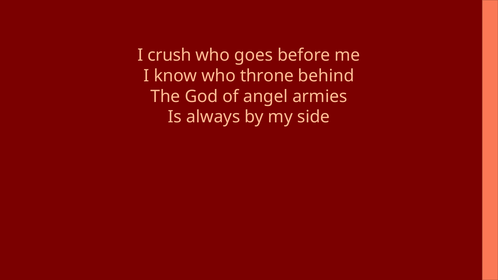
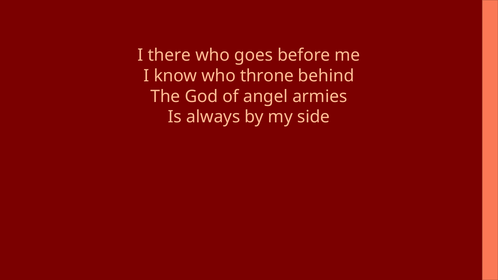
crush: crush -> there
